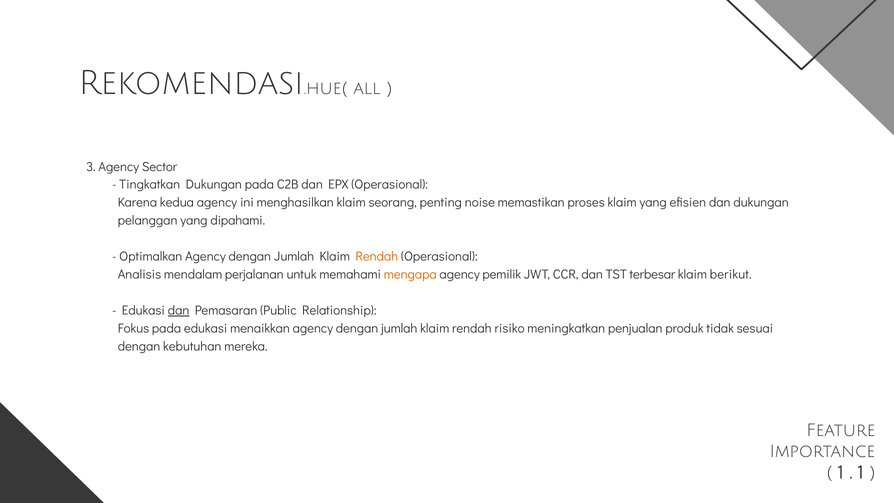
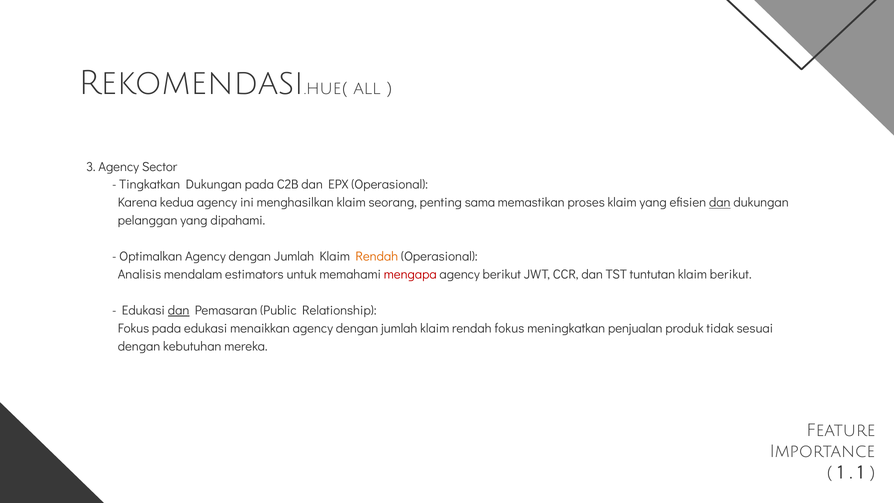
noise: noise -> sama
dan at (720, 203) underline: none -> present
perjalanan: perjalanan -> estimators
mengapa colour: orange -> red
agency pemilik: pemilik -> berikut
terbesar: terbesar -> tuntutan
rendah risiko: risiko -> fokus
